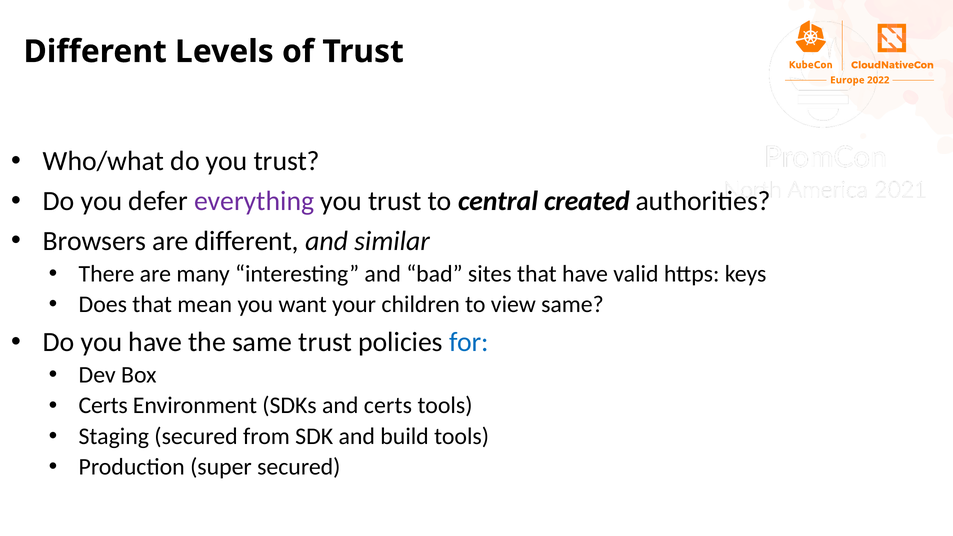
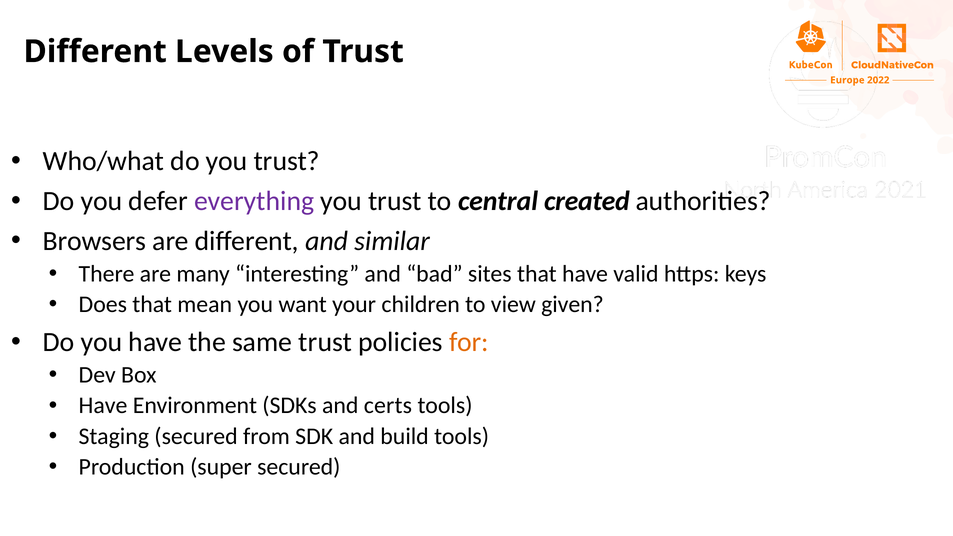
view same: same -> given
for colour: blue -> orange
Certs at (103, 406): Certs -> Have
